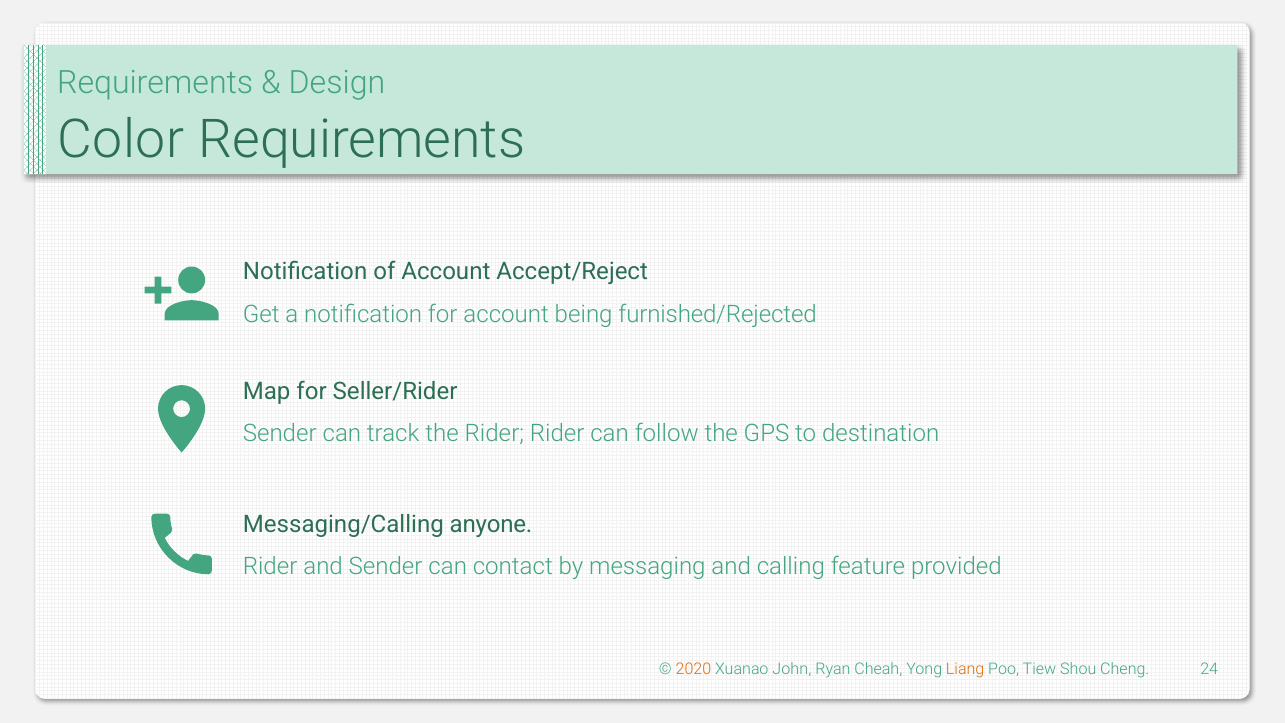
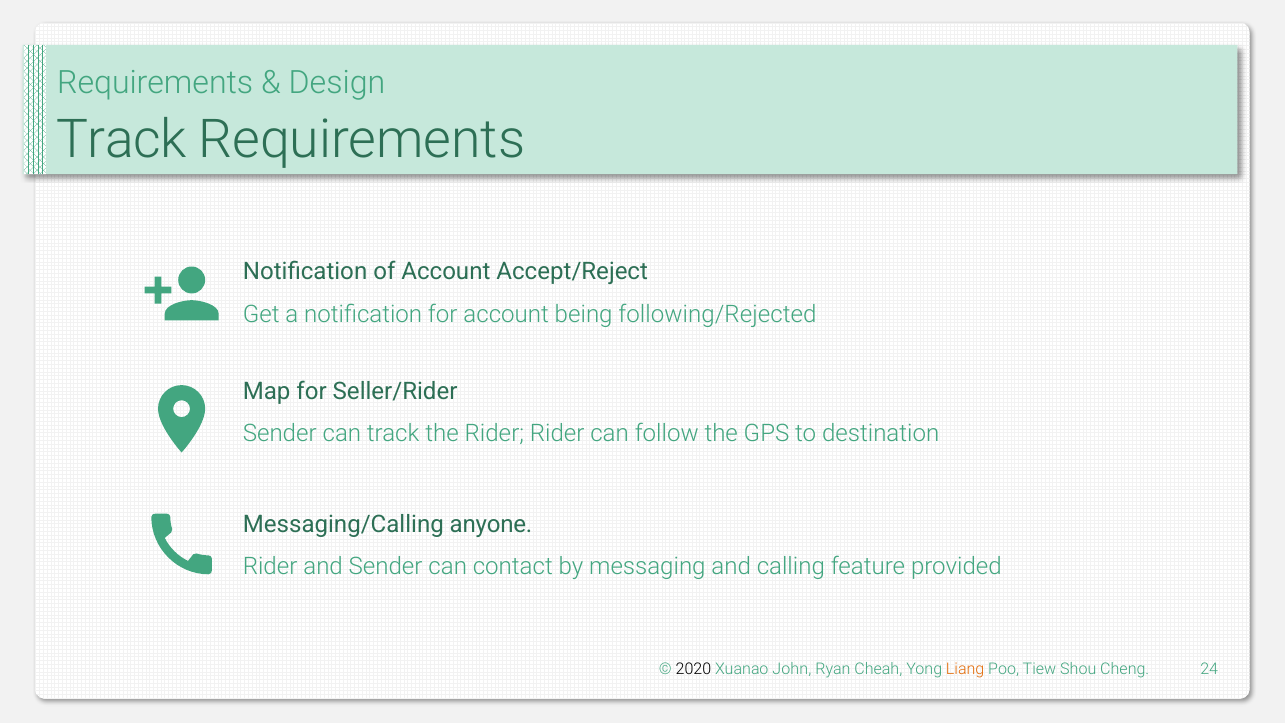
Color at (121, 140): Color -> Track
furnished/Rejected: furnished/Rejected -> following/Rejected
2020 colour: orange -> black
